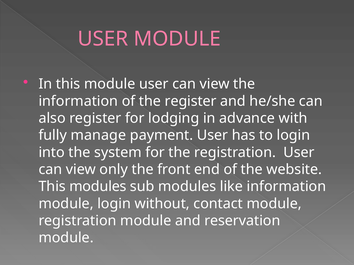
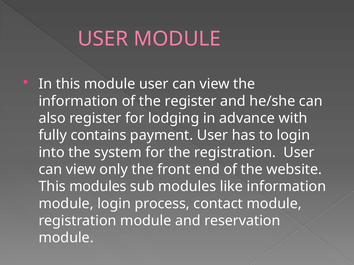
manage: manage -> contains
without: without -> process
